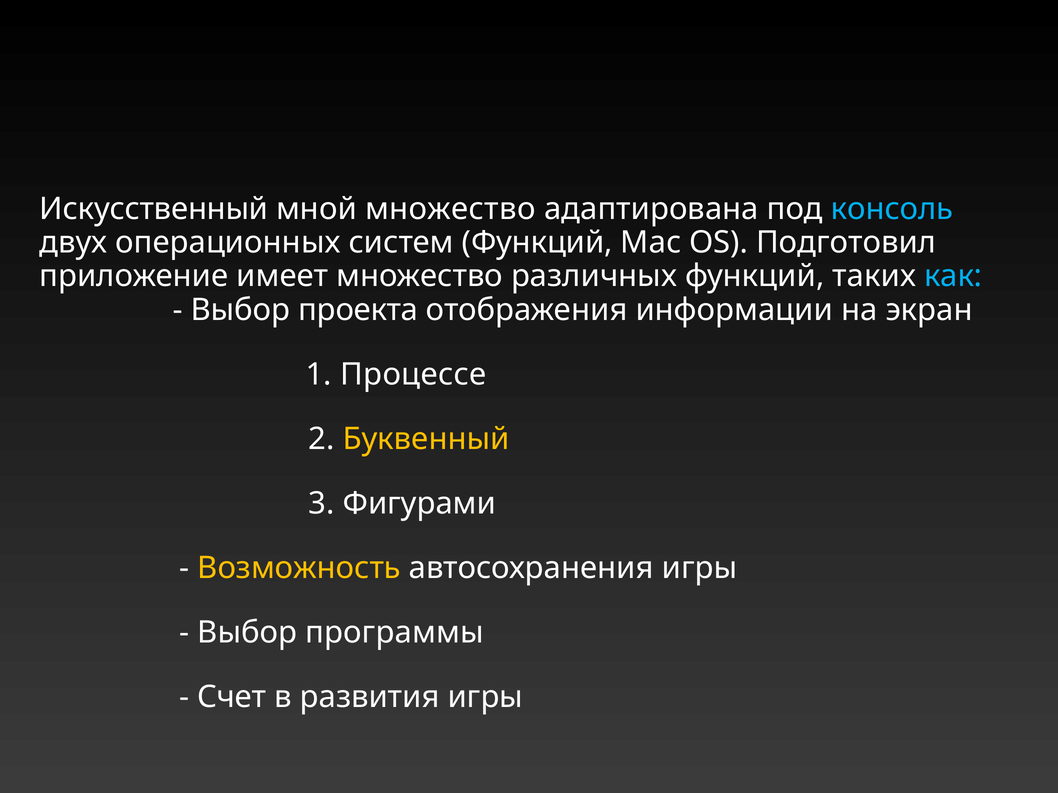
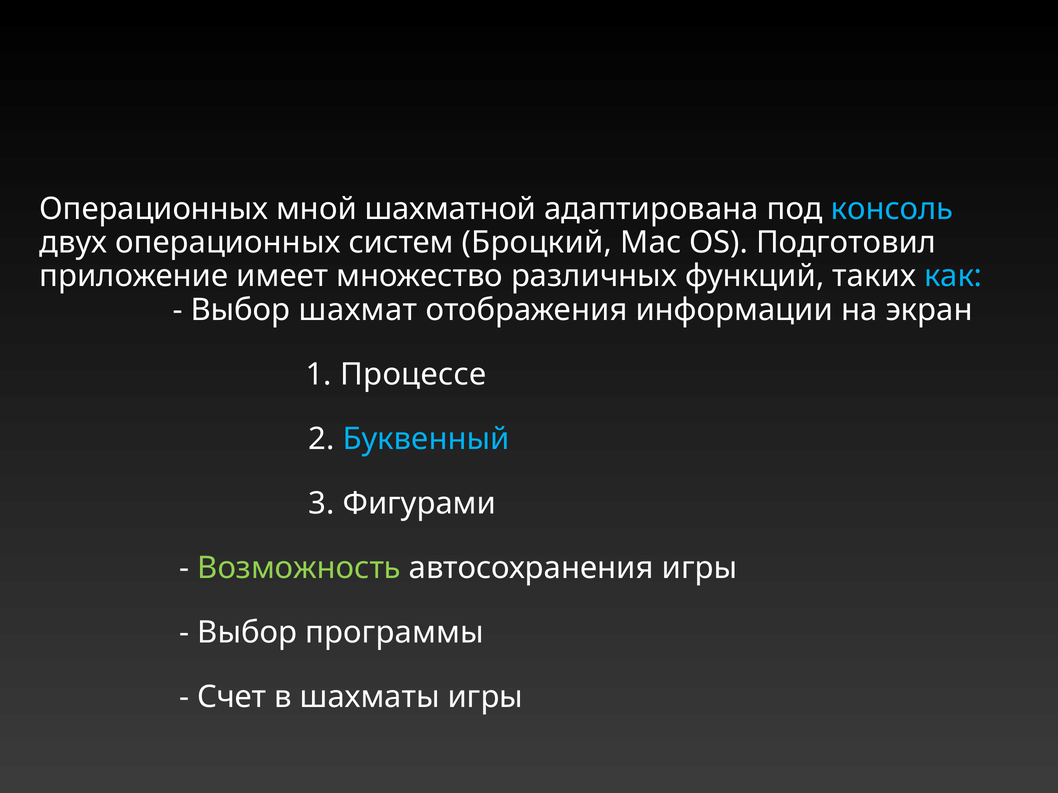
Искусственный at (154, 209): Искусственный -> Операционных
мной множество: множество -> шахматной
систем Функций: Функций -> Броцкий
проекта: проекта -> шахмат
Буквенный colour: yellow -> light blue
Возможность colour: yellow -> light green
развития: развития -> шахматы
